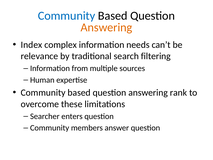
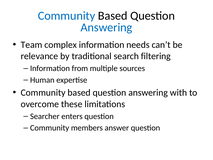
Answering at (106, 27) colour: orange -> blue
Index: Index -> Team
rank: rank -> with
